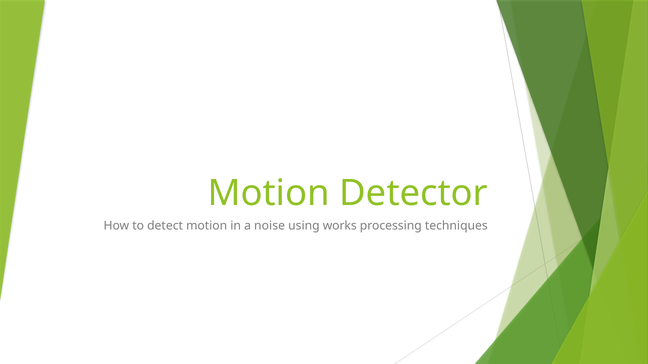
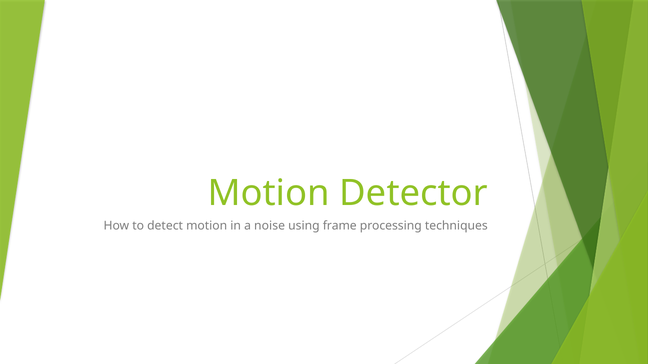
works: works -> frame
